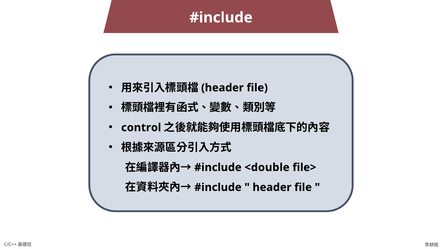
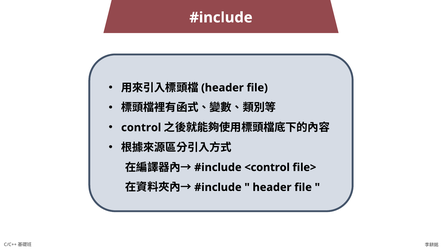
<double: <double -> <control
